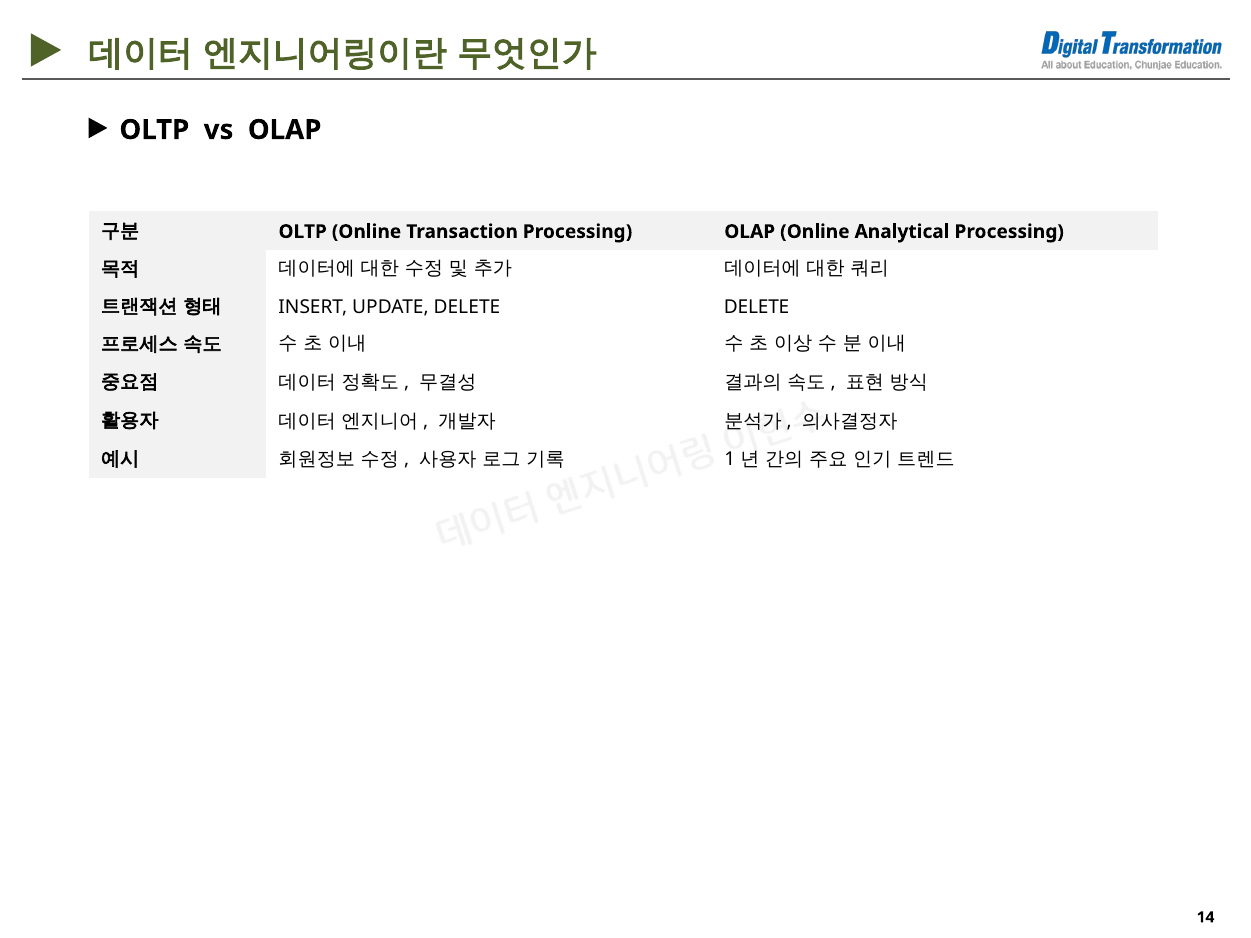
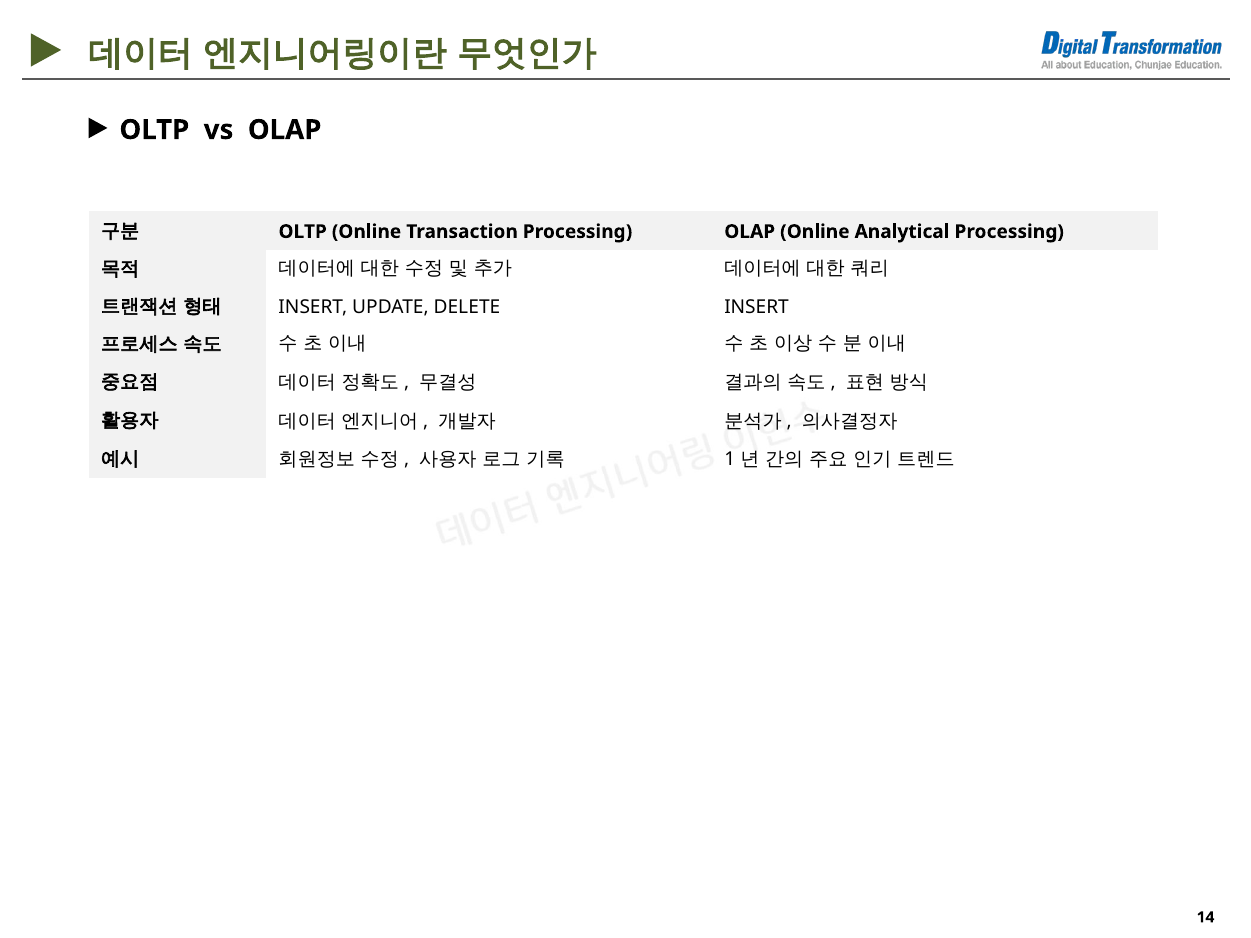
DELETE DELETE: DELETE -> INSERT
